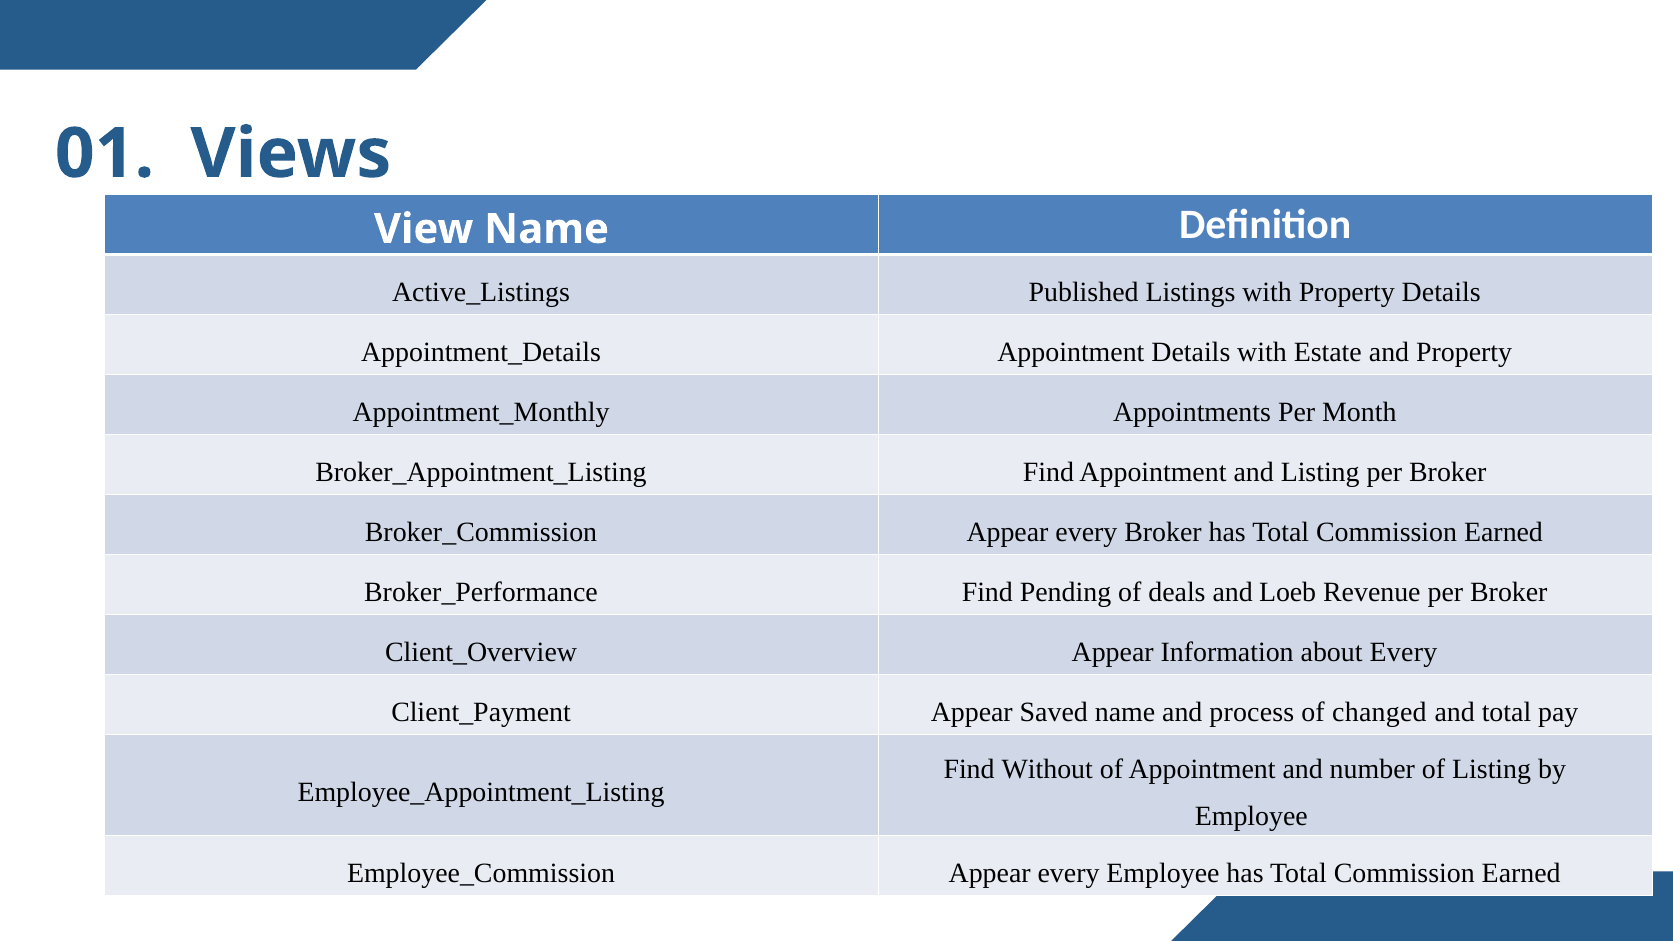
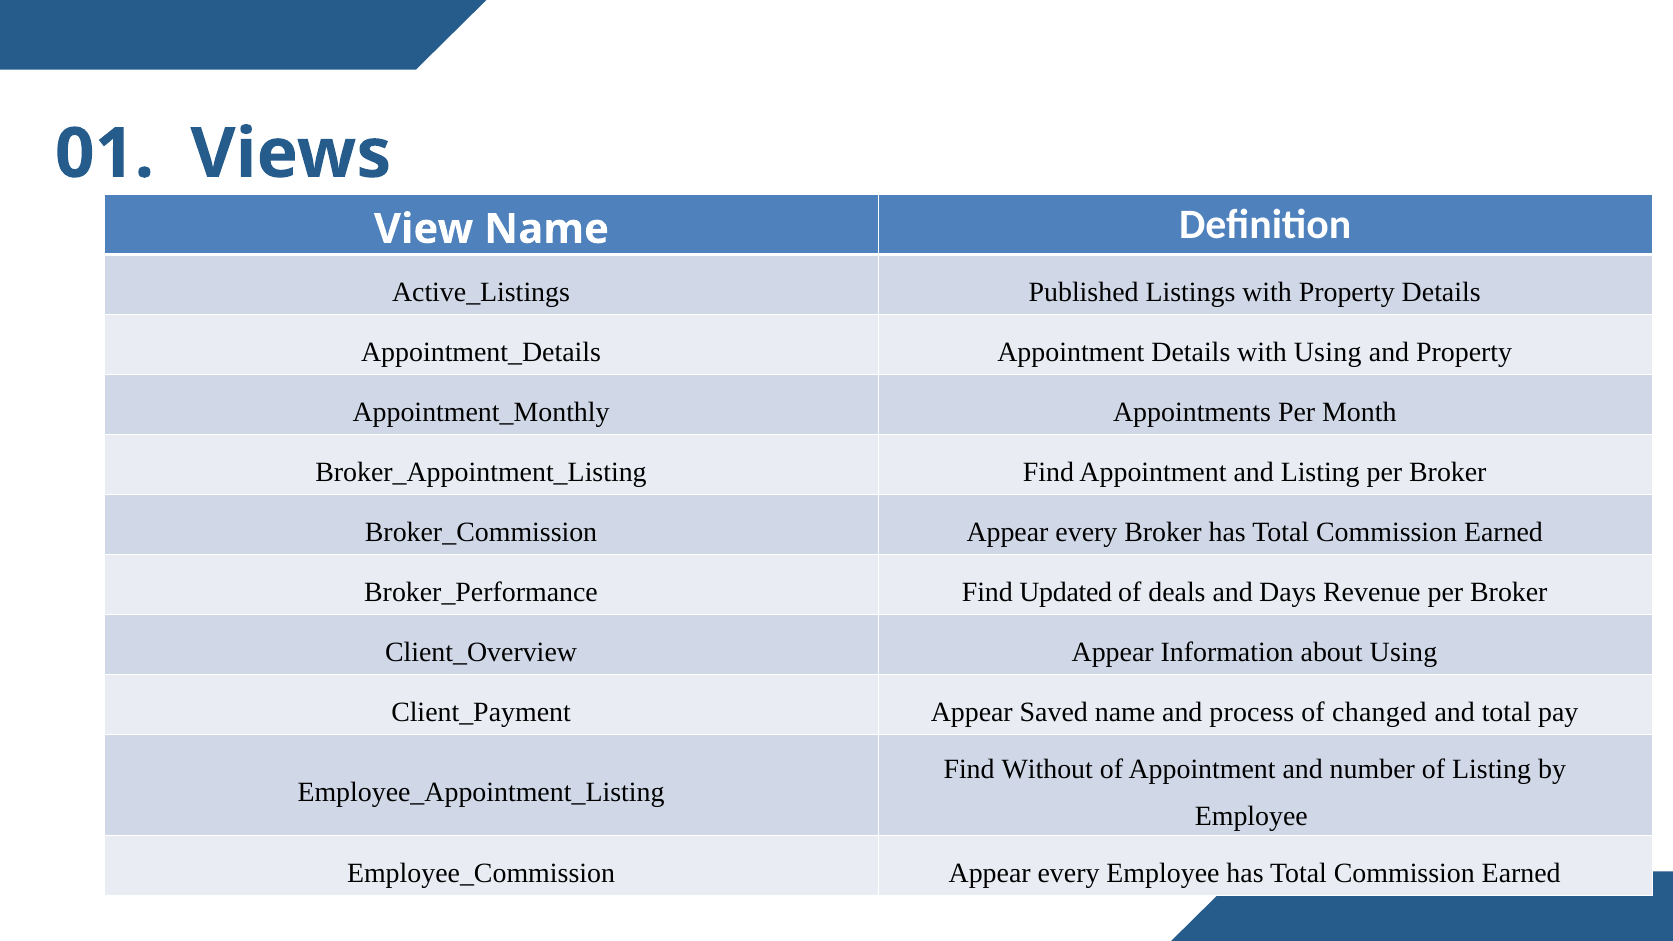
with Estate: Estate -> Using
Pending: Pending -> Updated
Loeb: Loeb -> Days
about Every: Every -> Using
